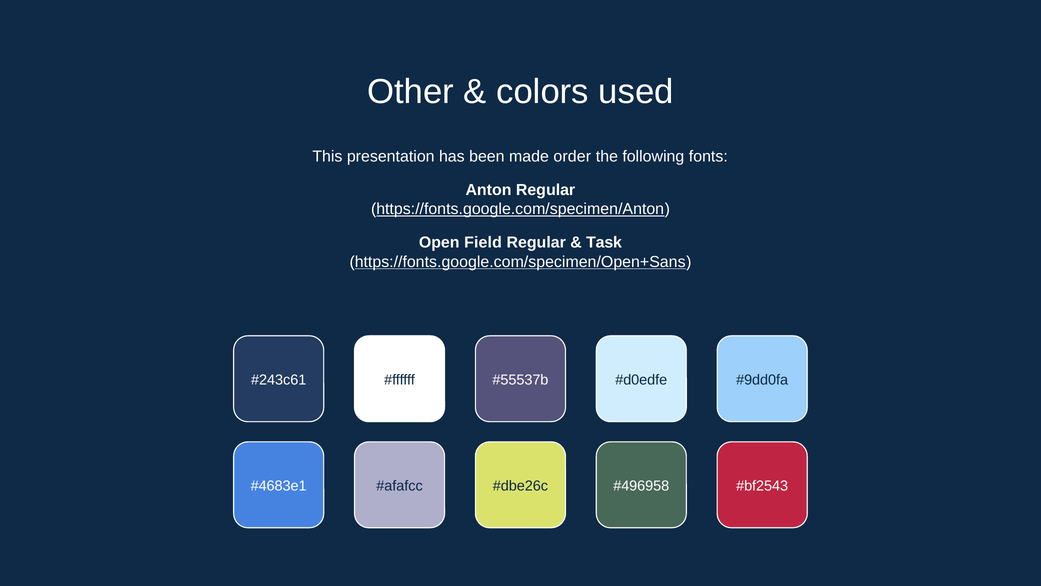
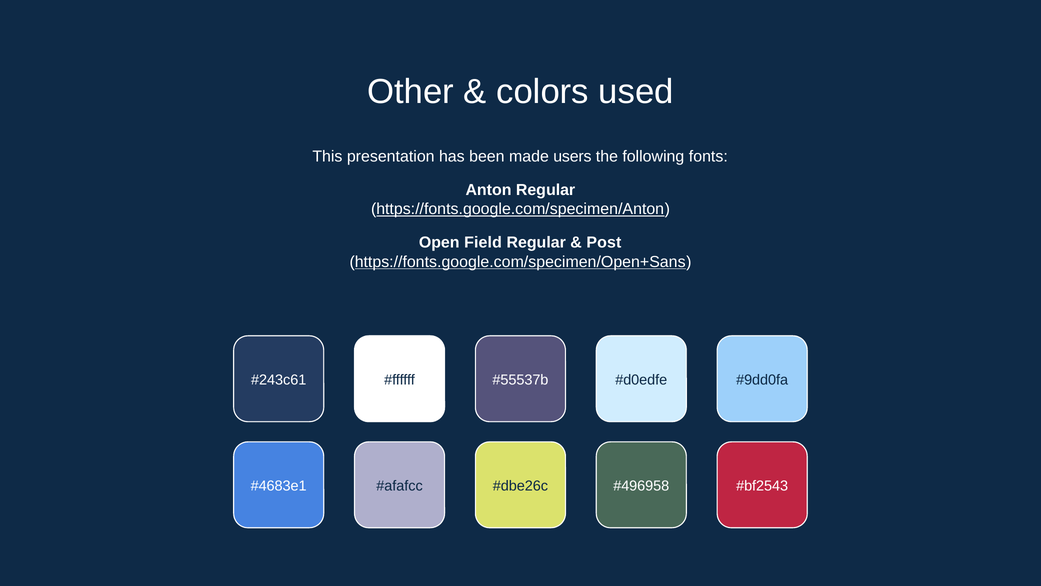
order: order -> users
Task: Task -> Post
